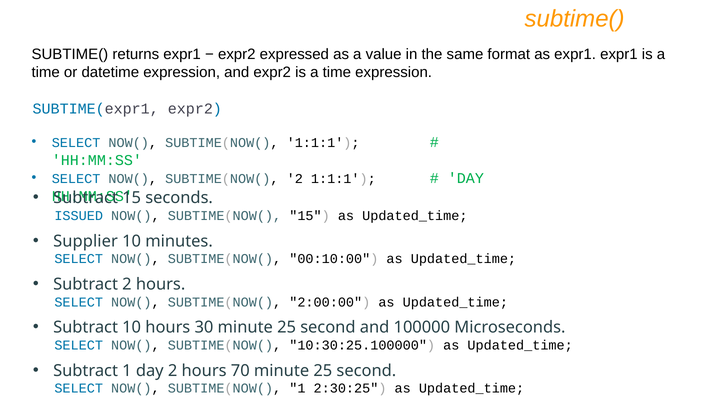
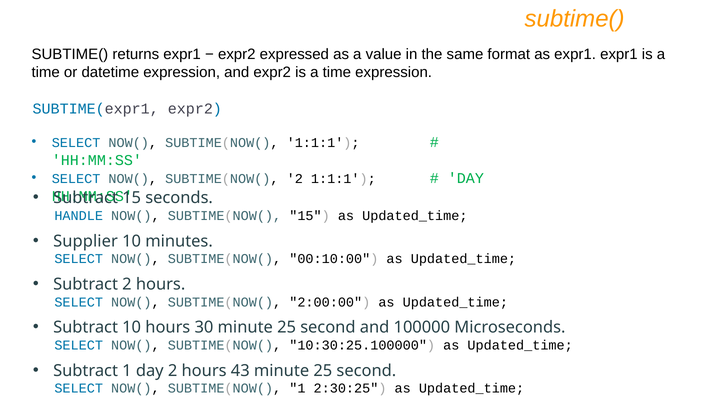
ISSUED: ISSUED -> HANDLE
70: 70 -> 43
